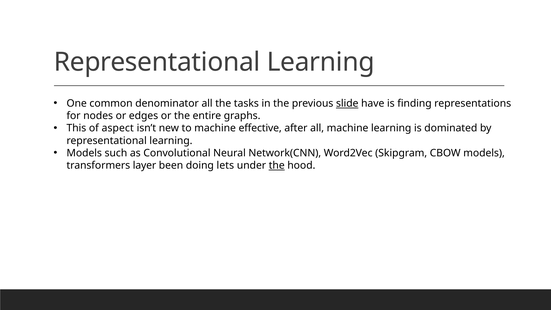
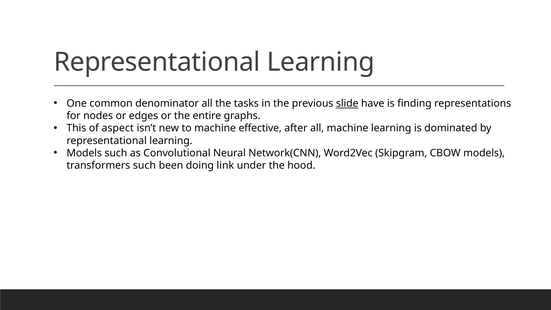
transformers layer: layer -> such
lets: lets -> link
the at (277, 165) underline: present -> none
